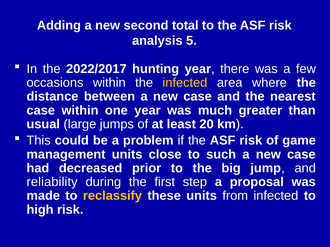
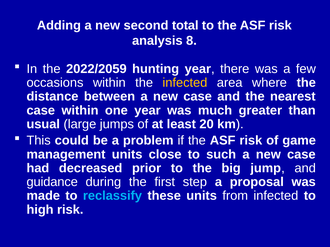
5: 5 -> 8
2022/2017: 2022/2017 -> 2022/2059
reliability: reliability -> guidance
reclassify colour: yellow -> light blue
